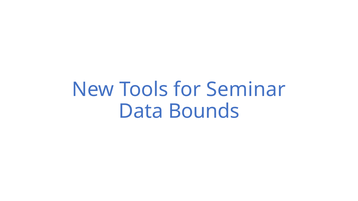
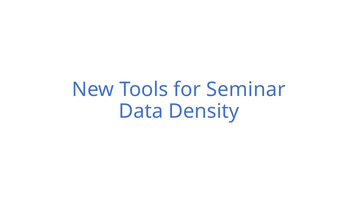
Bounds: Bounds -> Density
